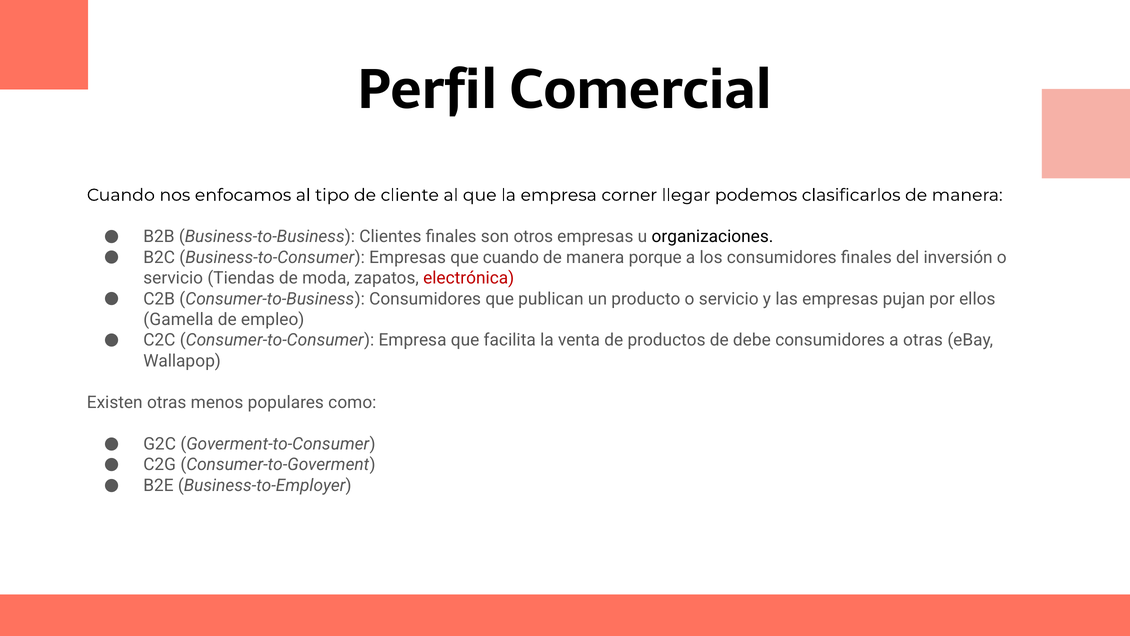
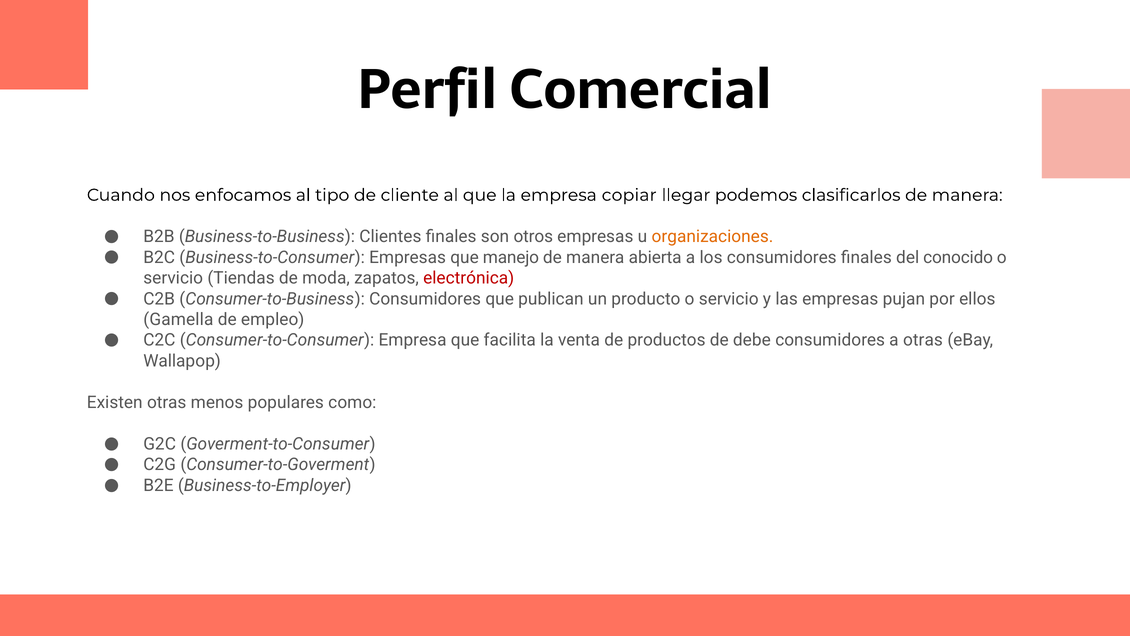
corner: corner -> copiar
organizaciones colour: black -> orange
que cuando: cuando -> manejo
porque: porque -> abierta
inversión: inversión -> conocido
